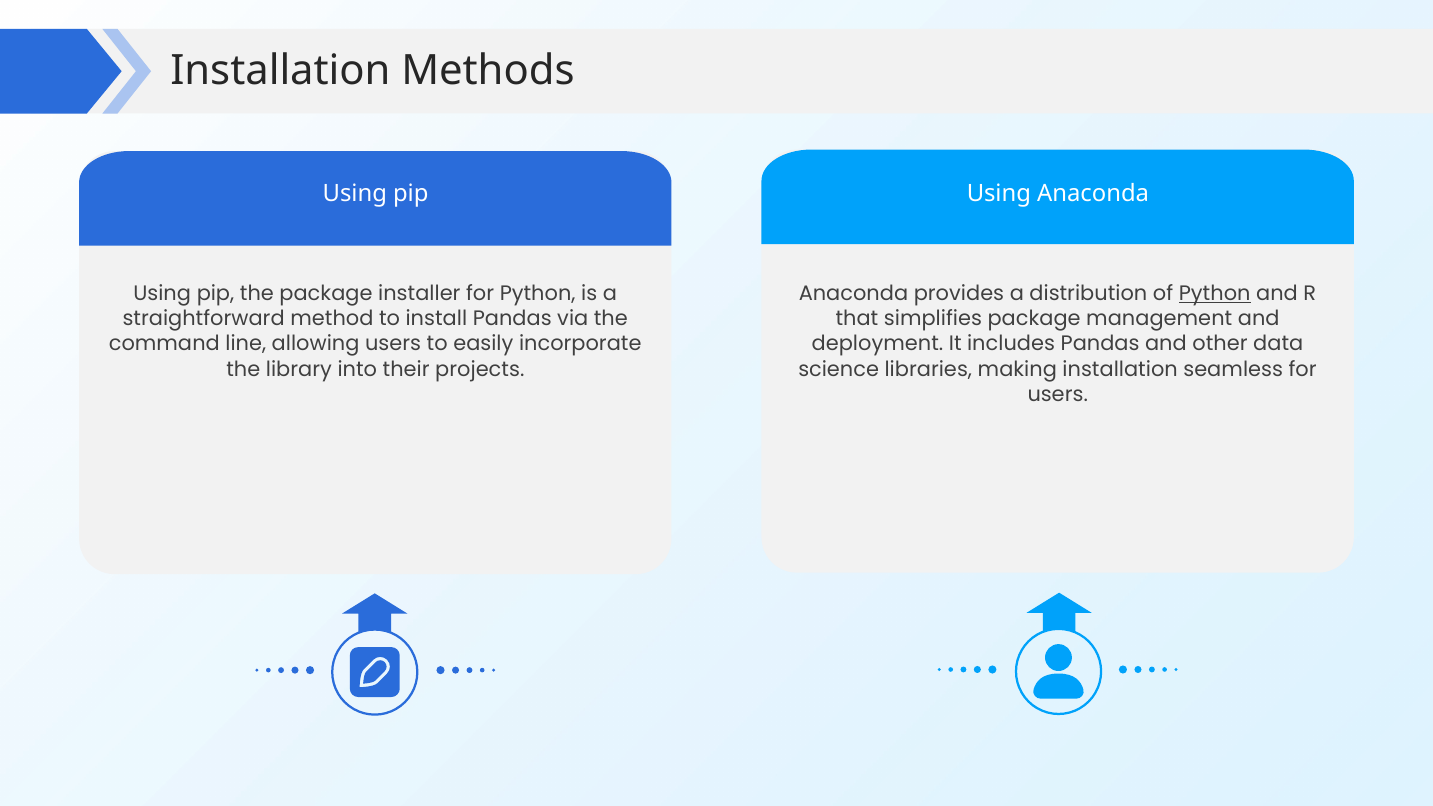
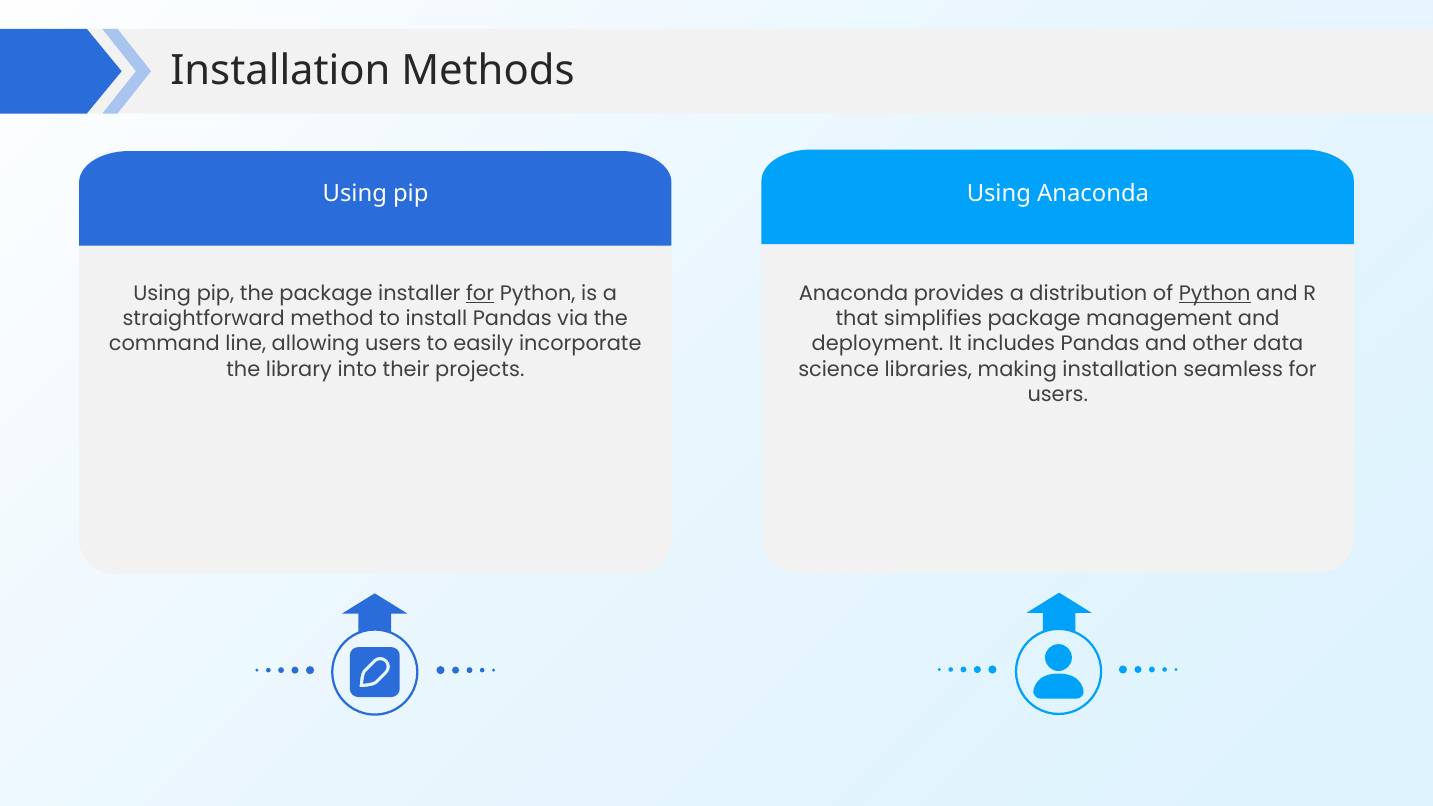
for at (480, 294) underline: none -> present
